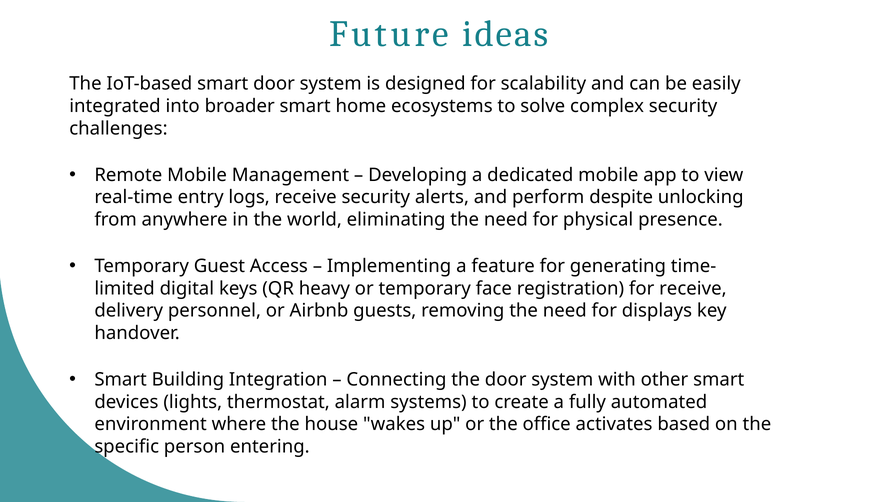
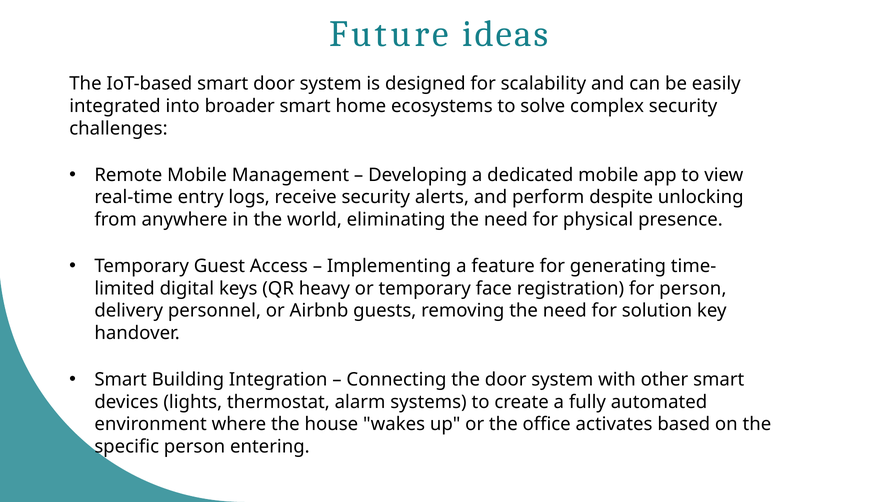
for receive: receive -> person
displays: displays -> solution
